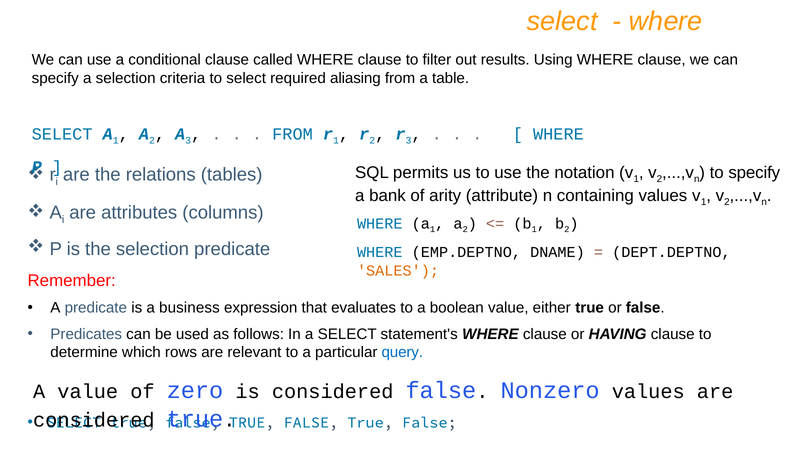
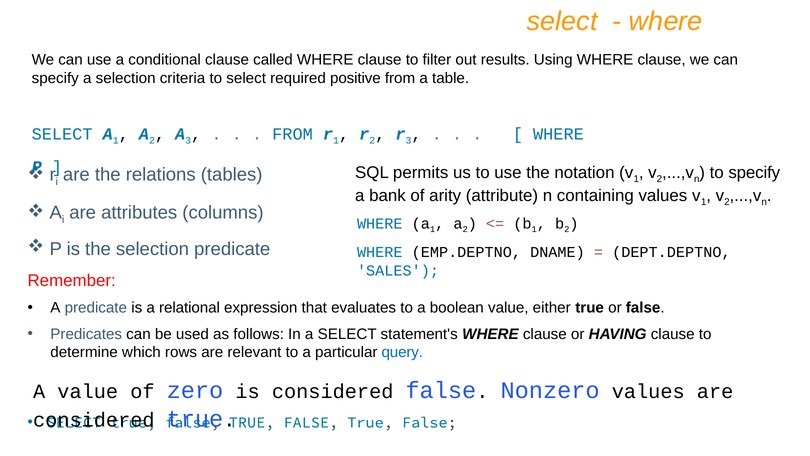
aliasing: aliasing -> positive
SALES colour: orange -> blue
business: business -> relational
